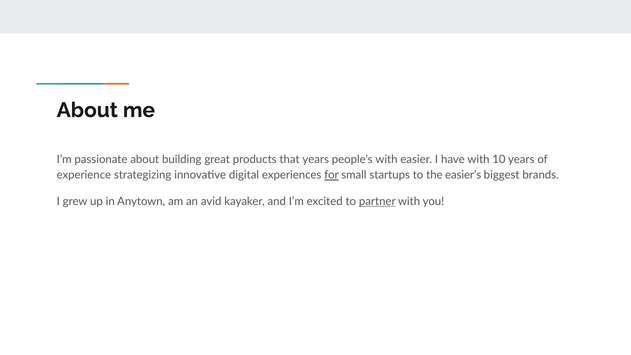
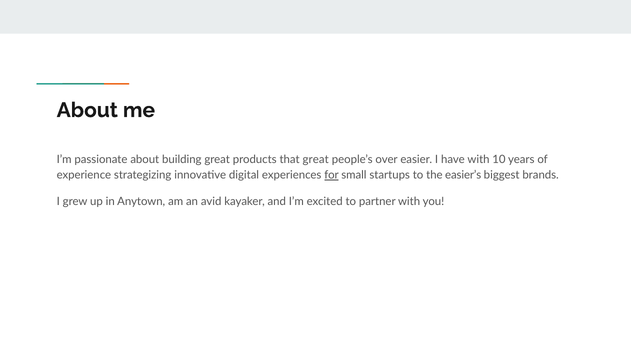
that years: years -> great
people’s with: with -> over
partner underline: present -> none
